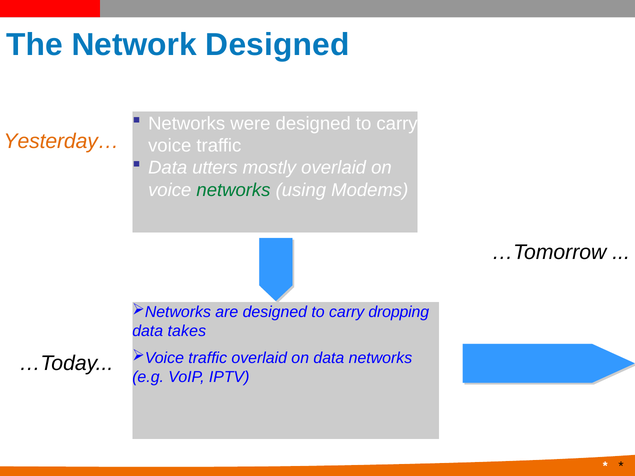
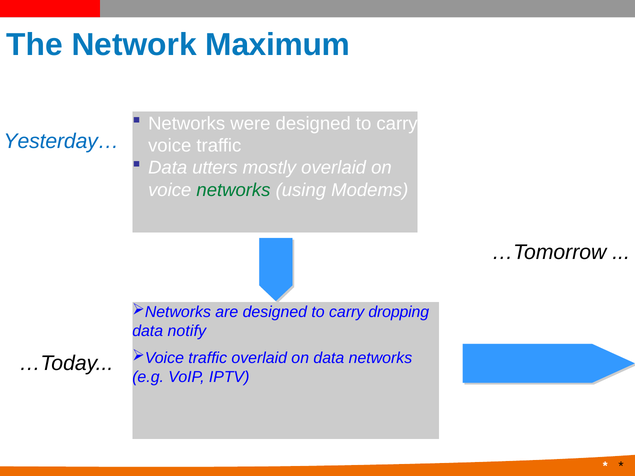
Network Designed: Designed -> Maximum
Yesterday… colour: orange -> blue
takes: takes -> notify
